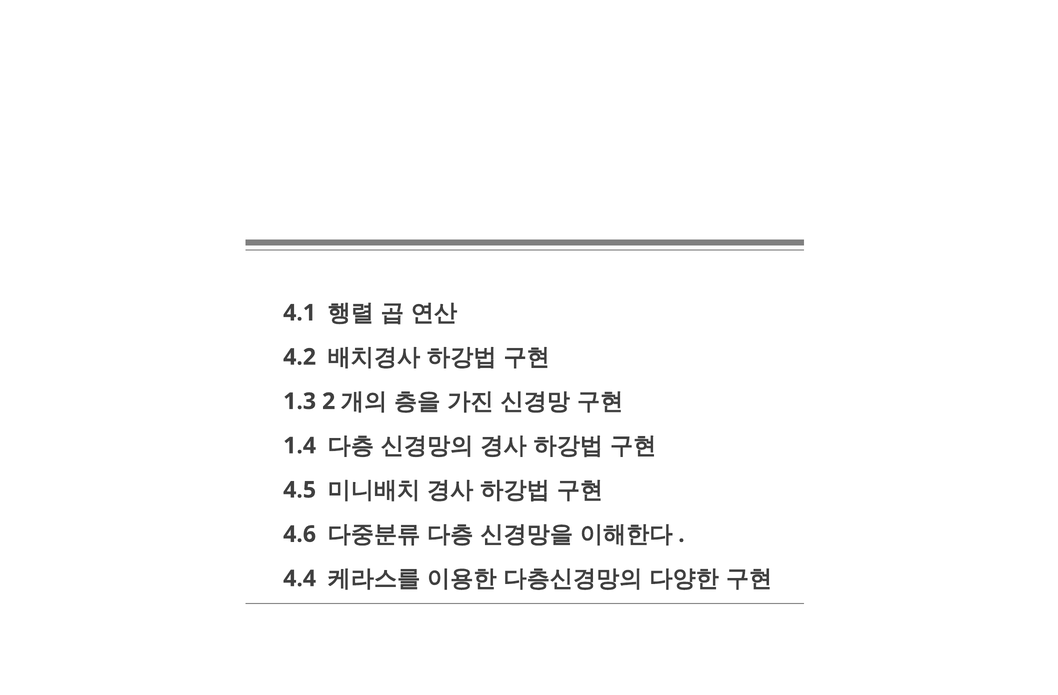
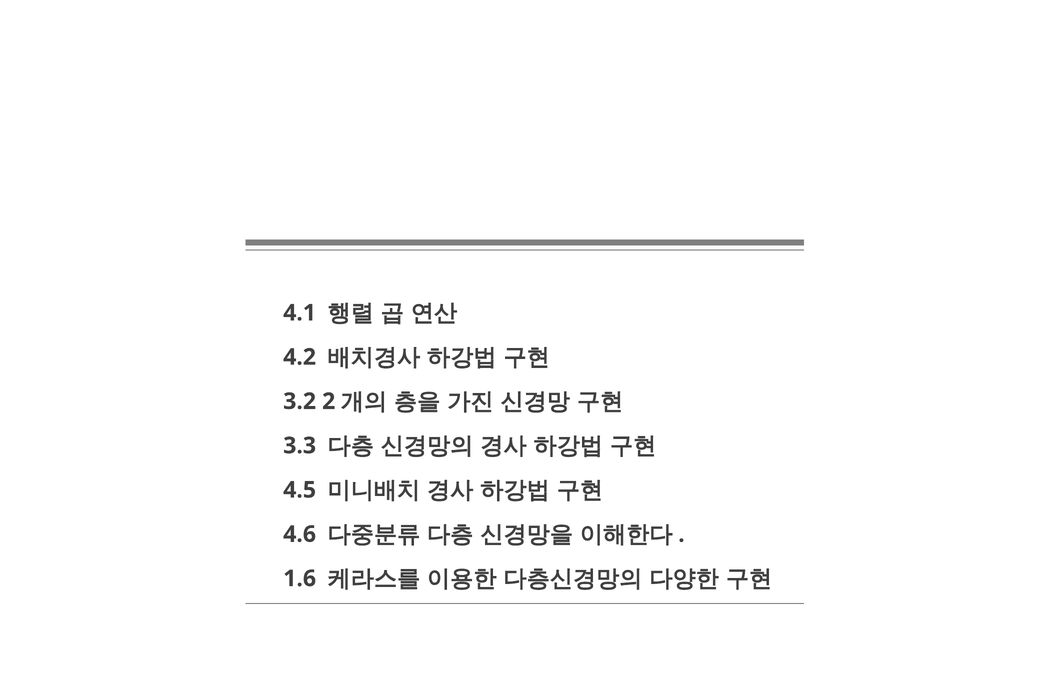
1.3: 1.3 -> 3.2
1.4: 1.4 -> 3.3
4.4: 4.4 -> 1.6
